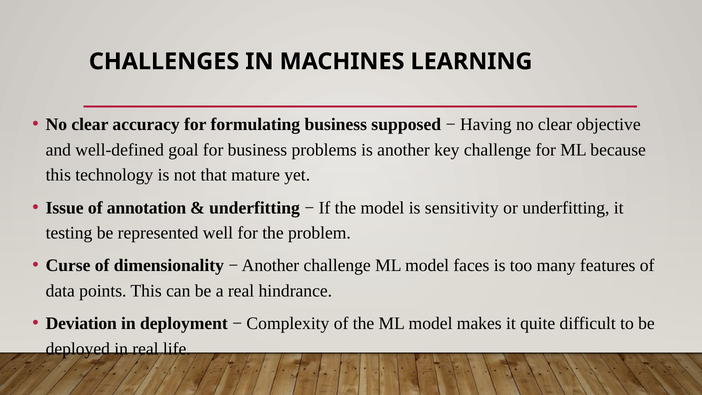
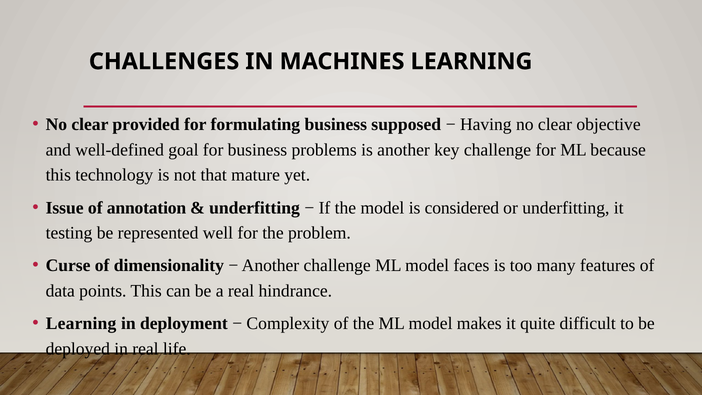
accuracy: accuracy -> provided
sensitivity: sensitivity -> considered
Deviation at (81, 323): Deviation -> Learning
